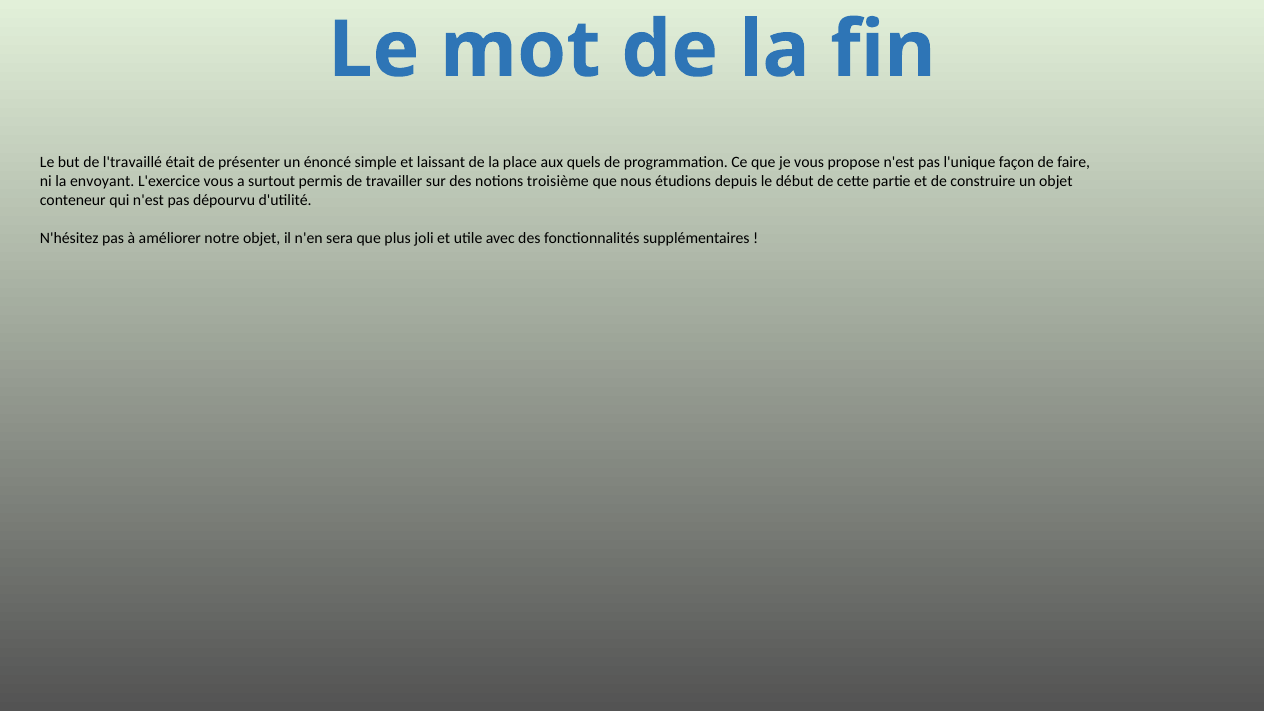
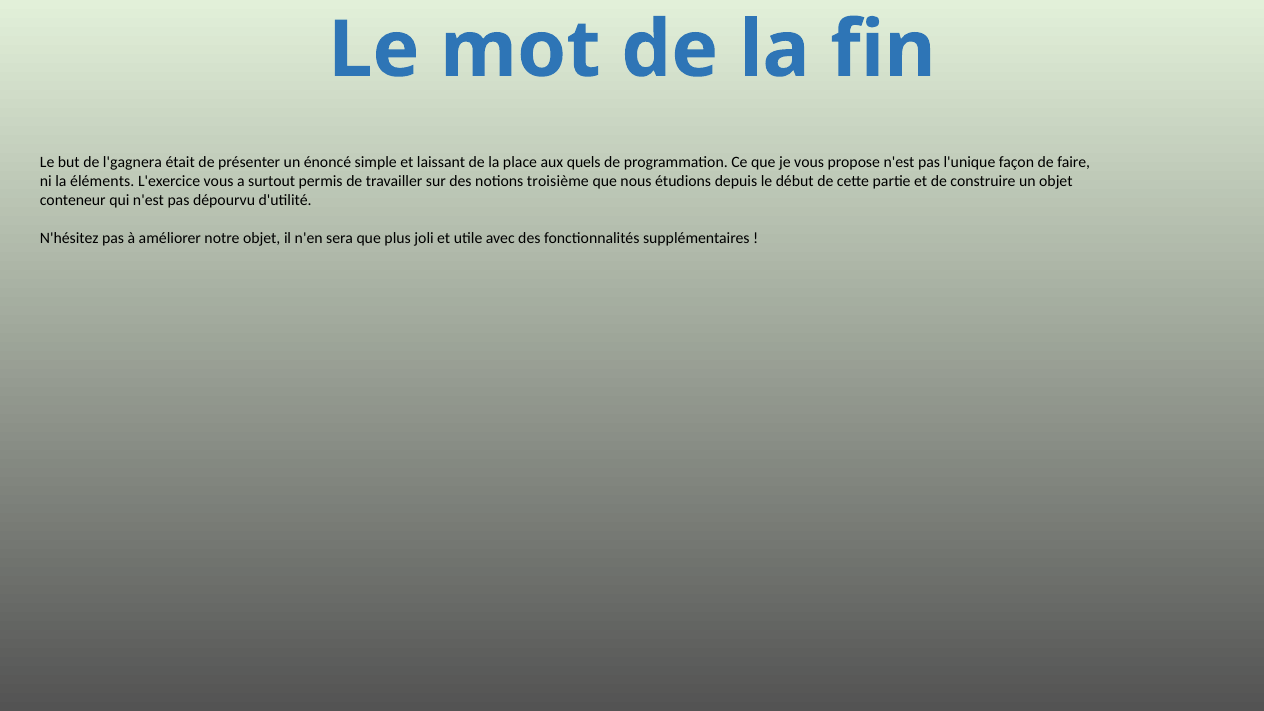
l'travaillé: l'travaillé -> l'gagnera
envoyant: envoyant -> éléments
